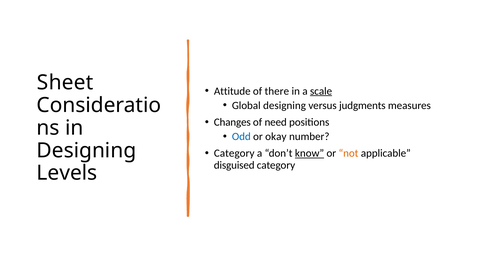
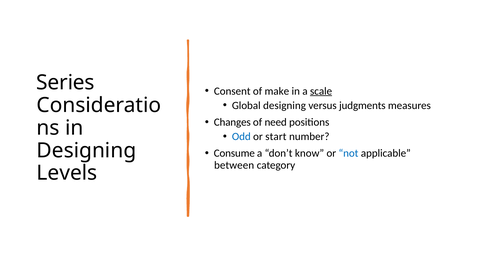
Sheet: Sheet -> Series
Attitude: Attitude -> Consent
there: there -> make
okay: okay -> start
Category at (234, 154): Category -> Consume
know underline: present -> none
not colour: orange -> blue
disguised: disguised -> between
